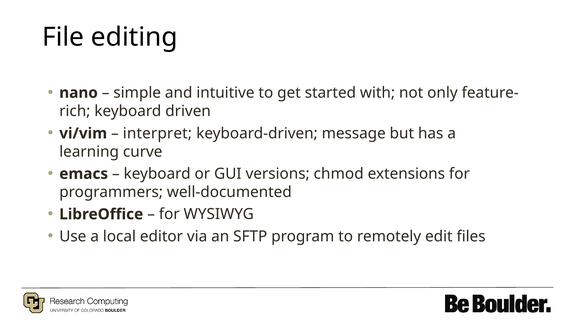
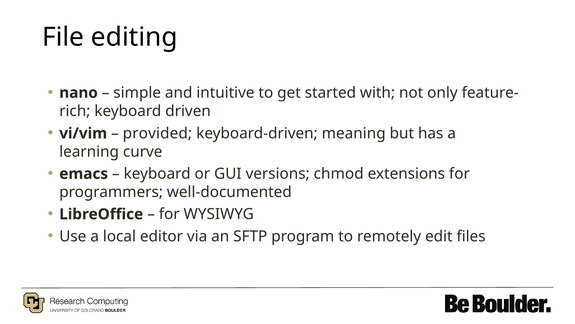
interpret: interpret -> provided
message: message -> meaning
